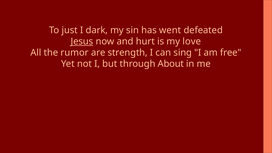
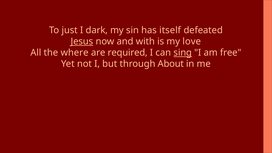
went: went -> itself
hurt: hurt -> with
rumor: rumor -> where
strength: strength -> required
sing underline: none -> present
